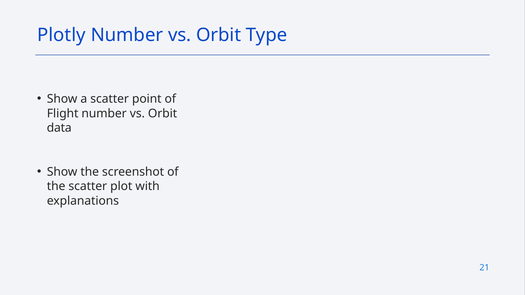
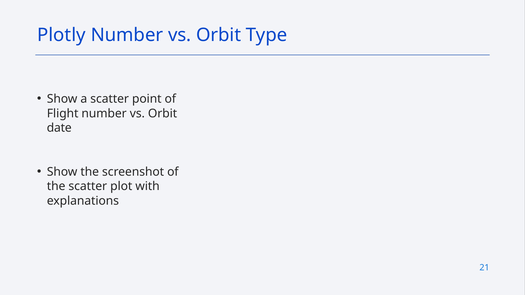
data: data -> date
